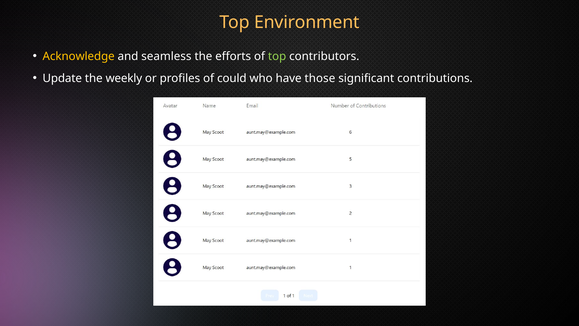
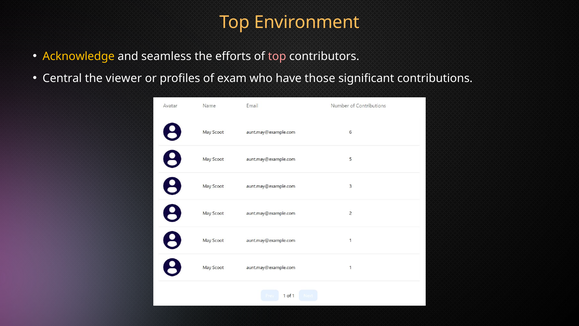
top at (277, 56) colour: light green -> pink
Update: Update -> Central
weekly: weekly -> viewer
could: could -> exam
